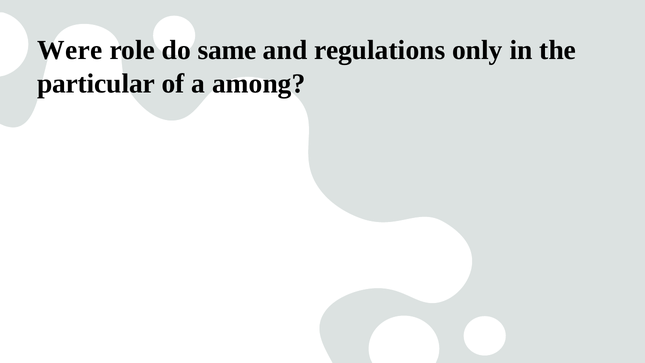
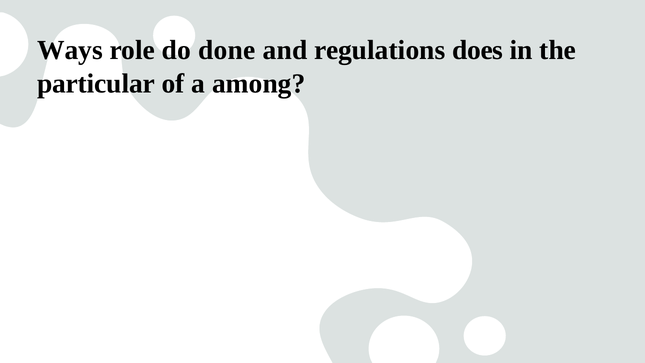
Were: Were -> Ways
same: same -> done
only: only -> does
